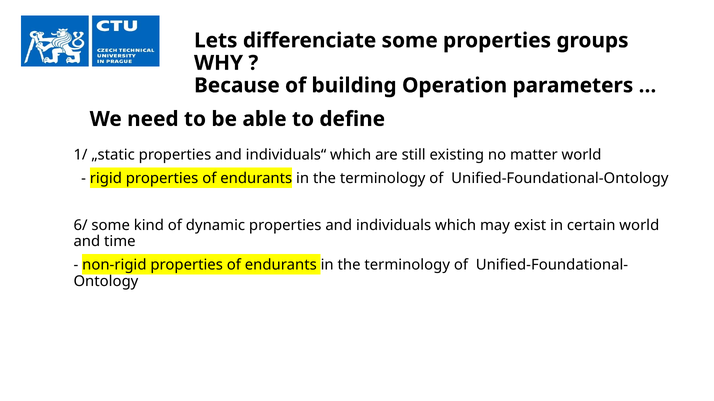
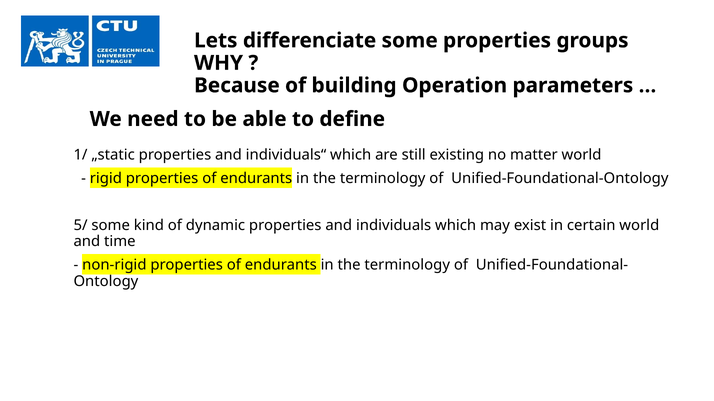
6/: 6/ -> 5/
